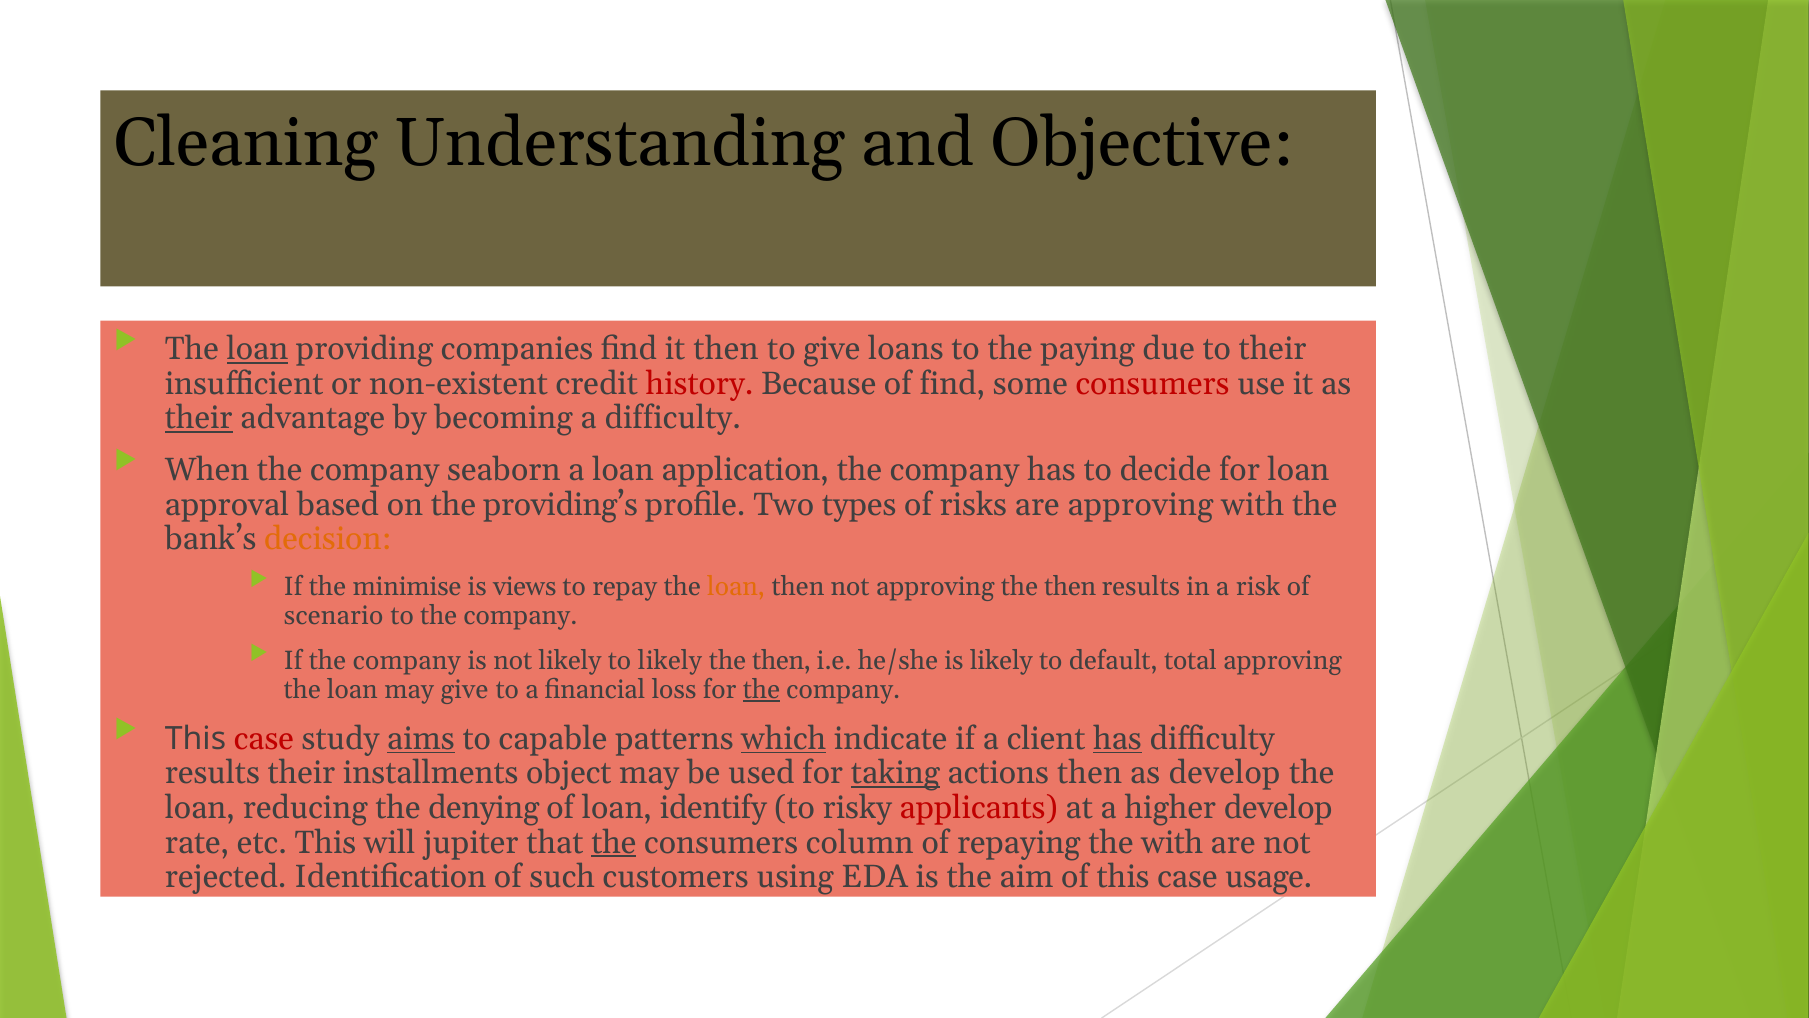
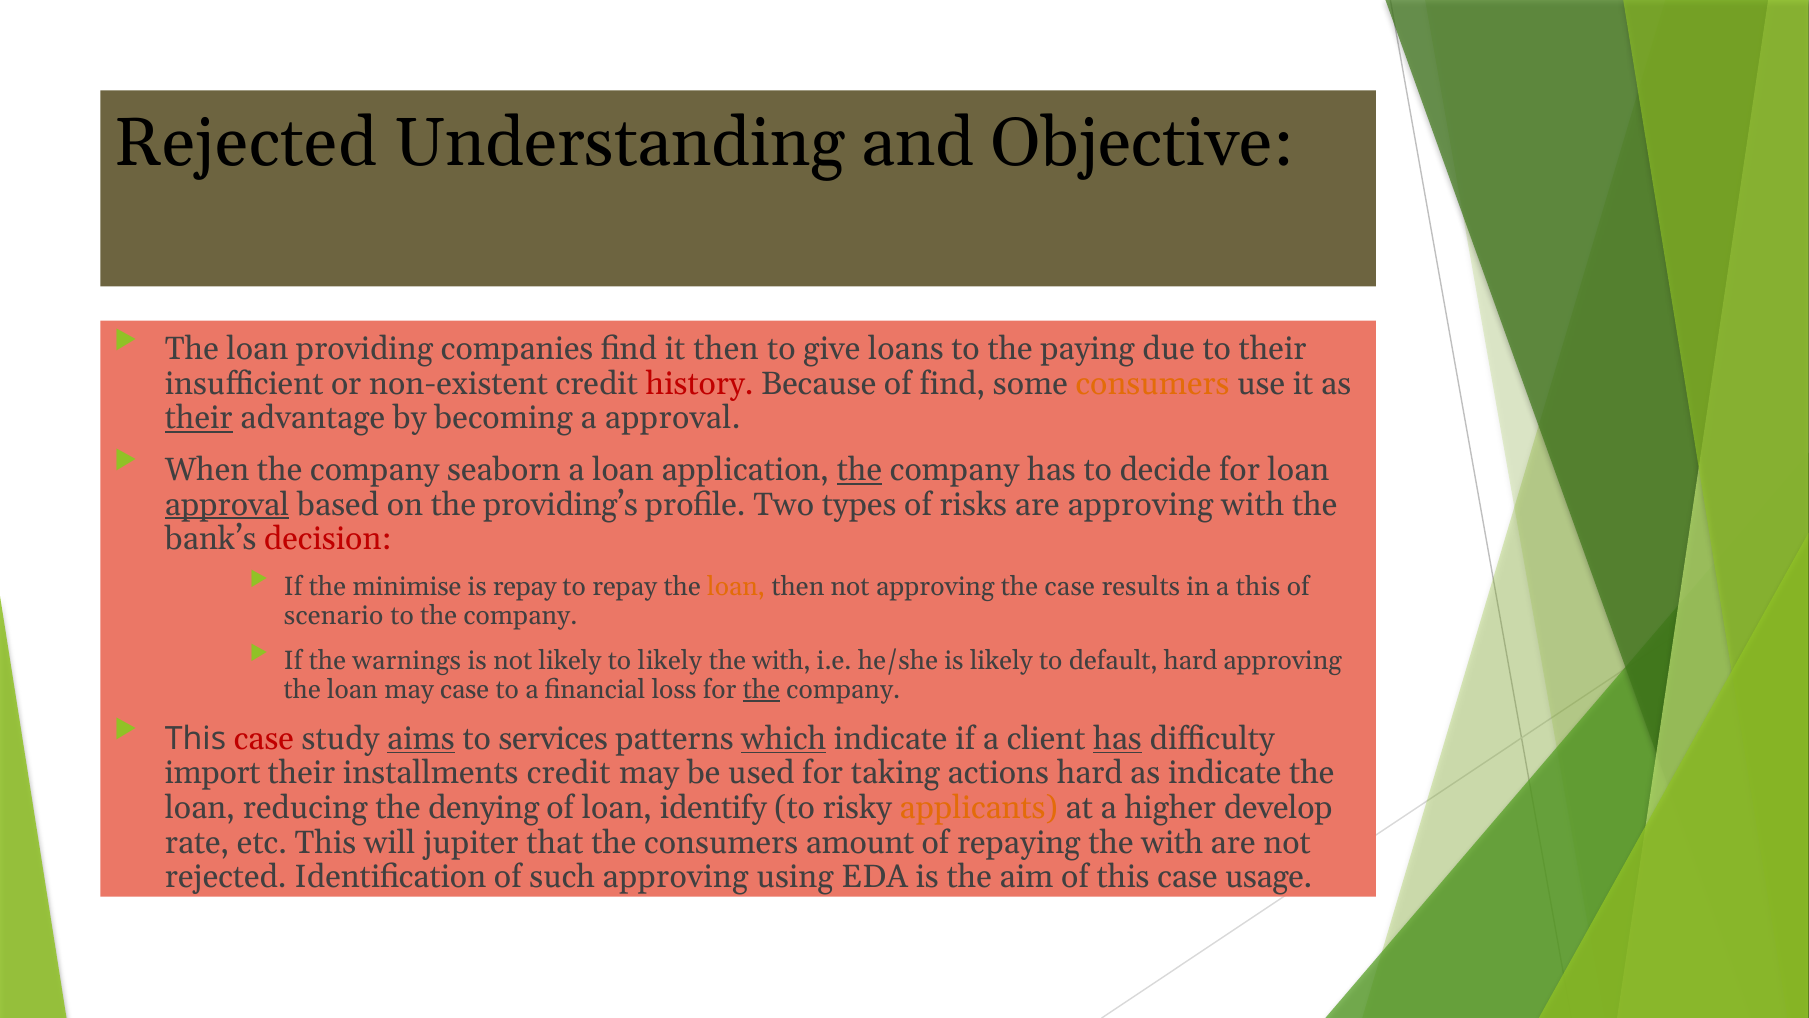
Cleaning at (246, 143): Cleaning -> Rejected
loan at (257, 349) underline: present -> none
consumers at (1153, 383) colour: red -> orange
a difficulty: difficulty -> approval
the at (860, 470) underline: none -> present
approval at (227, 504) underline: none -> present
decision colour: orange -> red
is views: views -> repay
approving the then: then -> case
a risk: risk -> this
If the company: company -> warnings
then at (782, 661): then -> with
default total: total -> hard
may give: give -> case
capable: capable -> services
results at (212, 773): results -> import
installments object: object -> credit
taking underline: present -> none
actions then: then -> hard
as develop: develop -> indicate
applicants colour: red -> orange
the at (614, 842) underline: present -> none
column: column -> amount
such customers: customers -> approving
